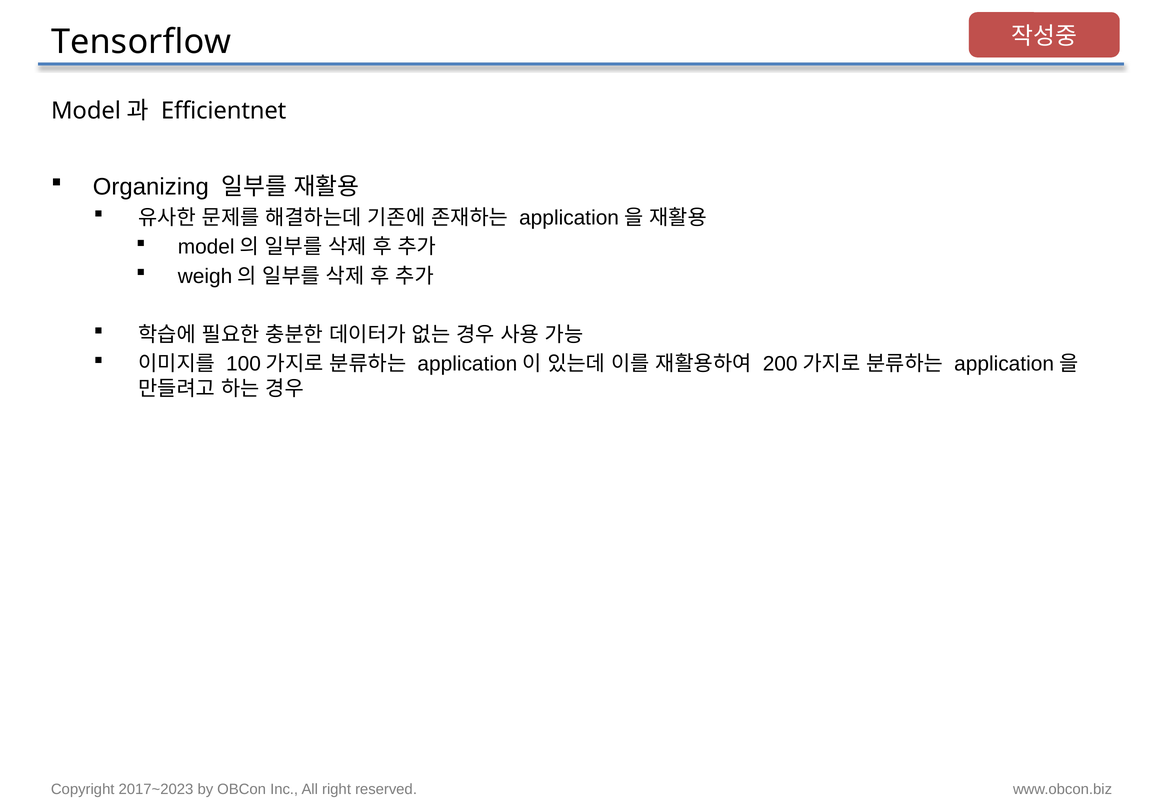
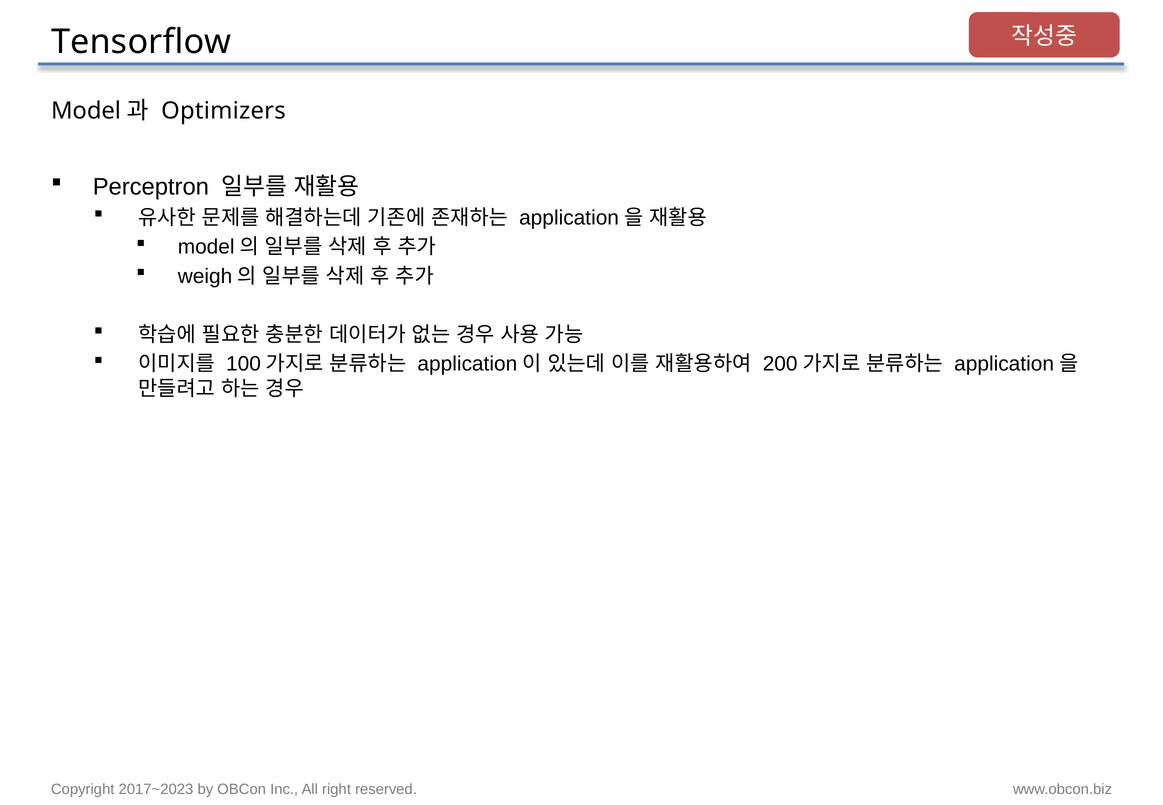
Efficientnet: Efficientnet -> Optimizers
Organizing: Organizing -> Perceptron
